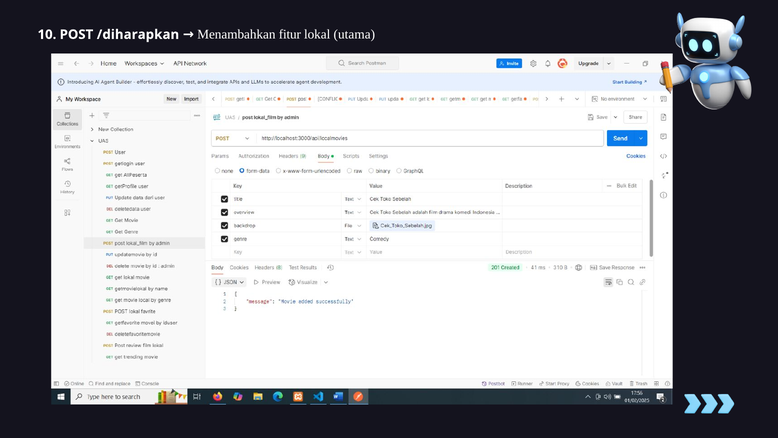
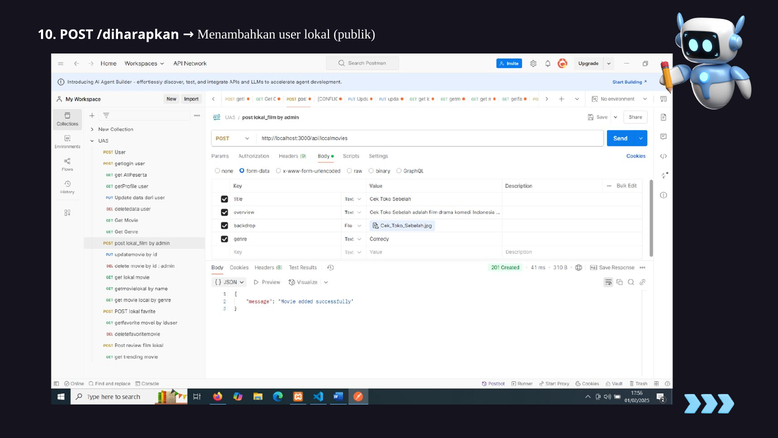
fitur: fitur -> user
utama: utama -> publik
